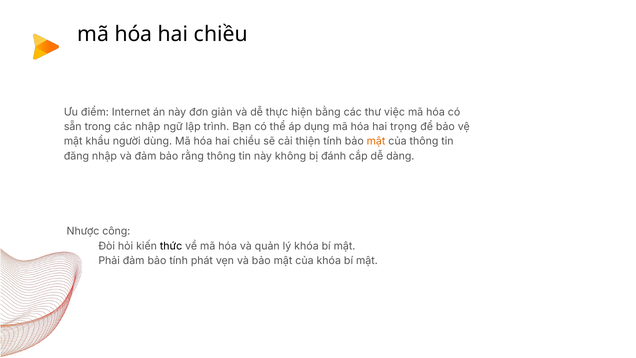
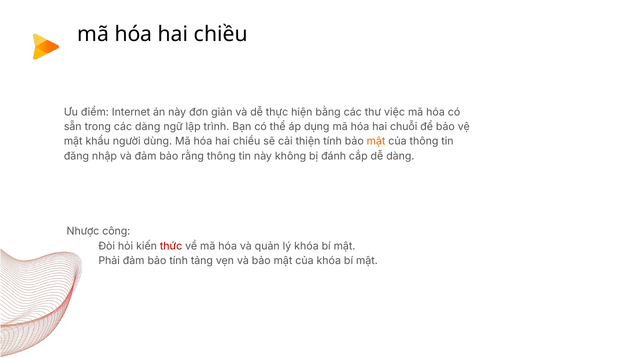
các nhập: nhập -> dàng
trọng: trọng -> chuỗi
thức colour: black -> red
phát: phát -> tảng
